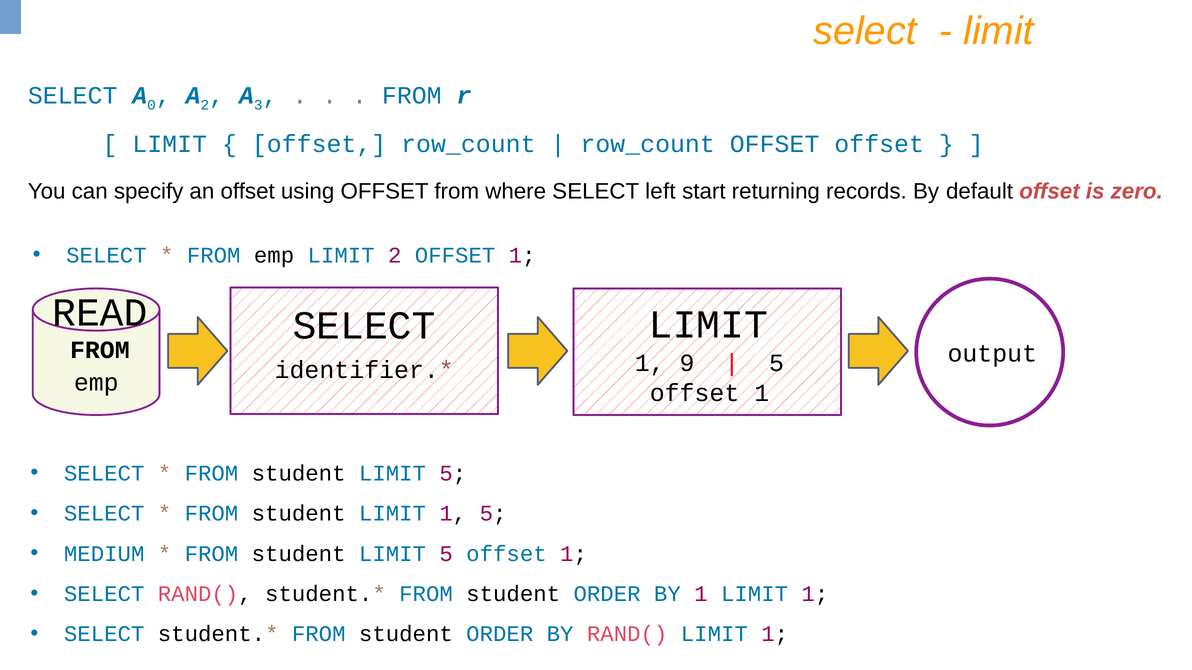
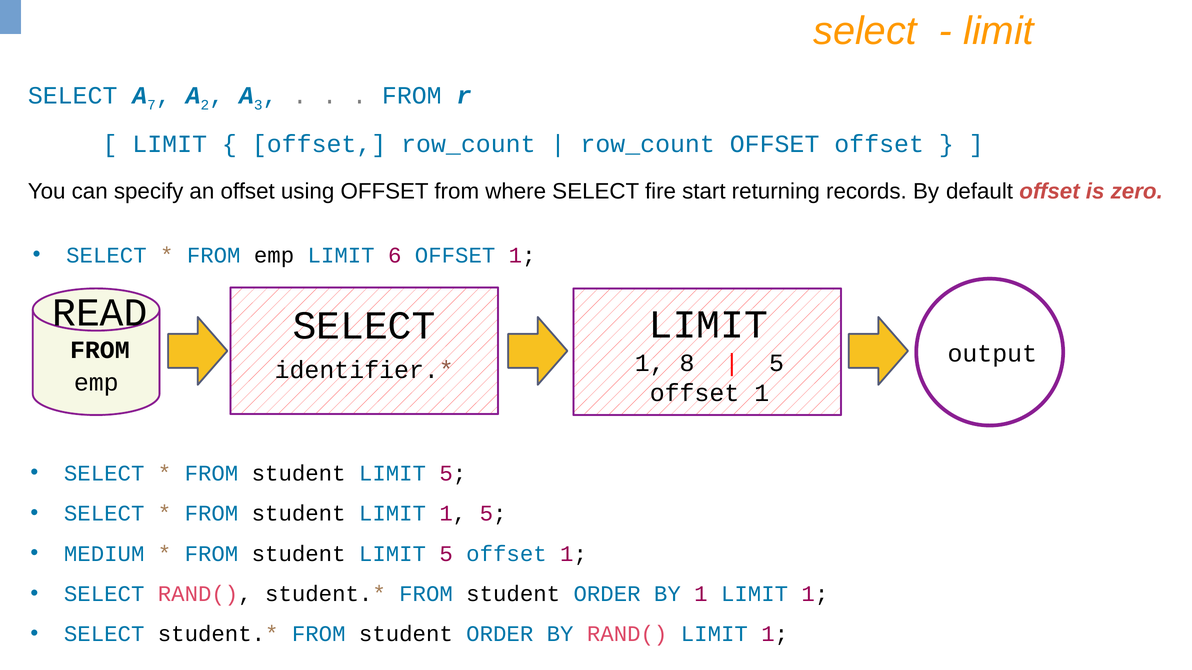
0: 0 -> 7
left: left -> fire
LIMIT 2: 2 -> 6
9: 9 -> 8
